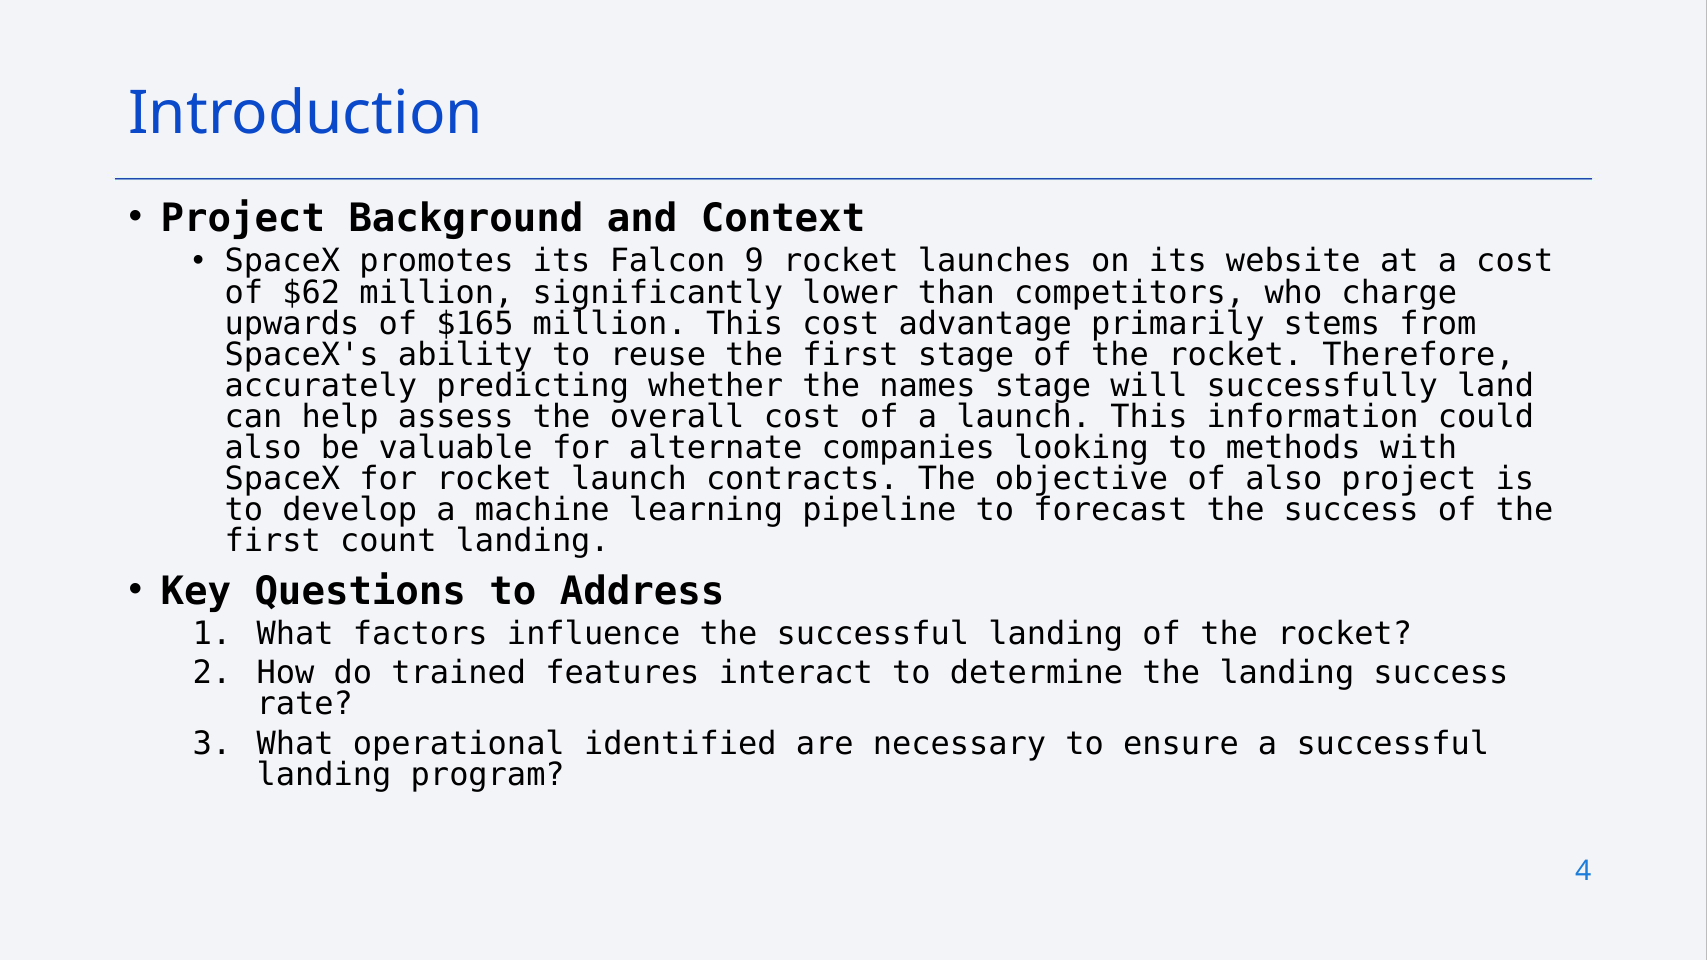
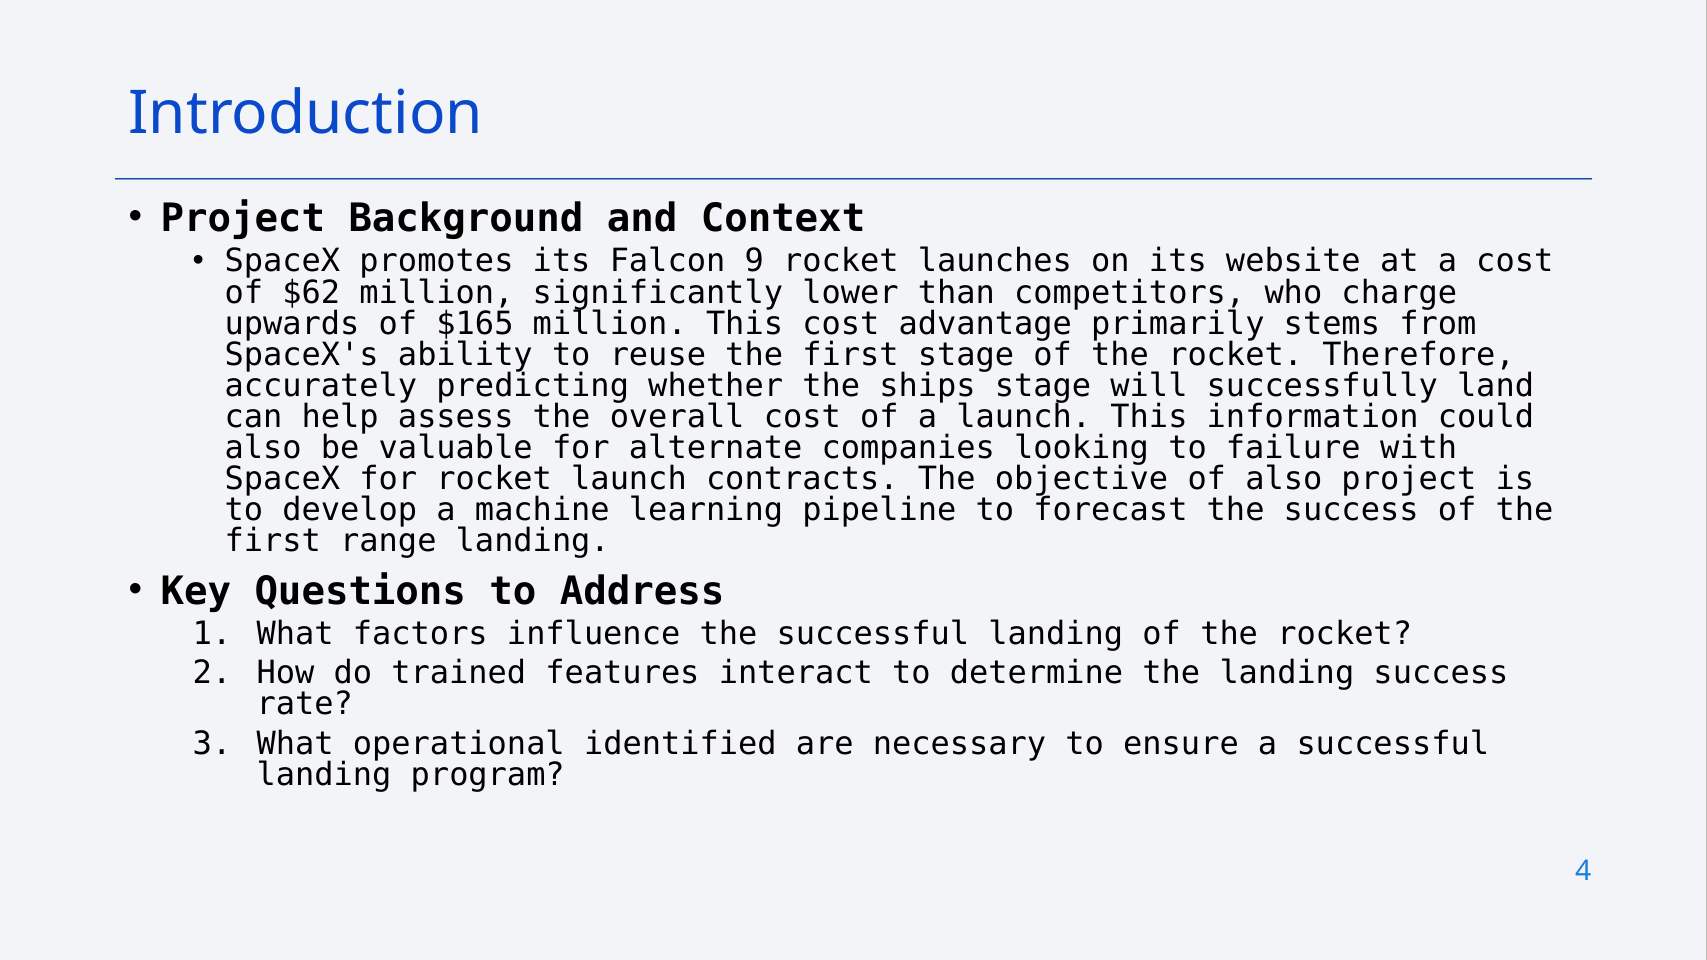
names: names -> ships
methods: methods -> failure
count: count -> range
